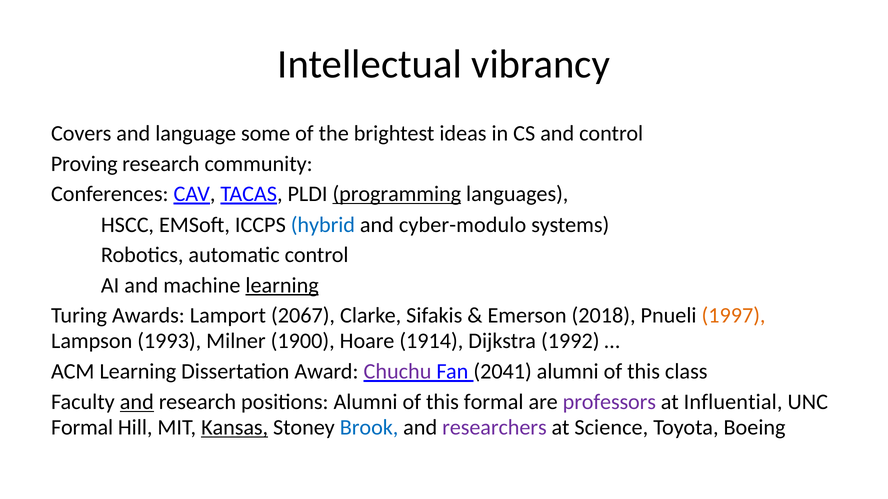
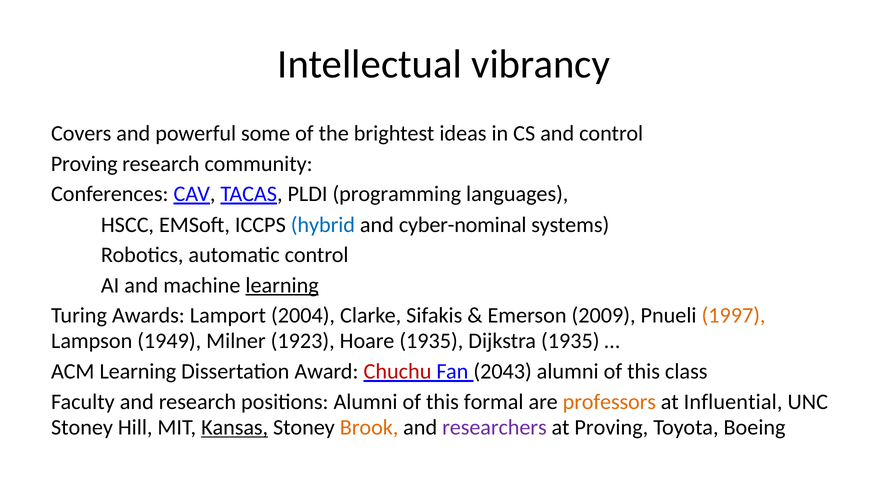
language: language -> powerful
programming underline: present -> none
cyber-modulo: cyber-modulo -> cyber-nominal
2067: 2067 -> 2004
2018: 2018 -> 2009
1993: 1993 -> 1949
1900: 1900 -> 1923
Hoare 1914: 1914 -> 1935
Dijkstra 1992: 1992 -> 1935
Chuchu colour: purple -> red
2041: 2041 -> 2043
and at (137, 402) underline: present -> none
professors colour: purple -> orange
Formal at (82, 428): Formal -> Stoney
Brook colour: blue -> orange
at Science: Science -> Proving
